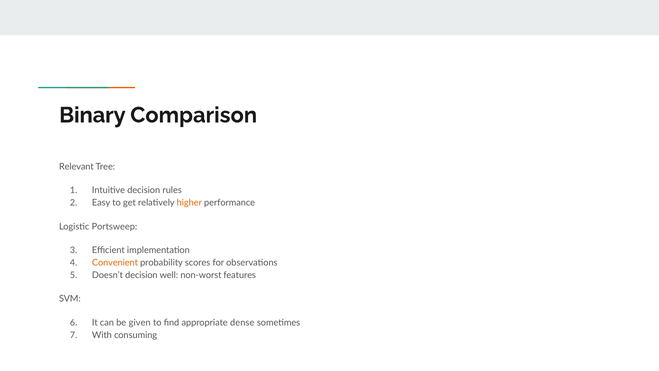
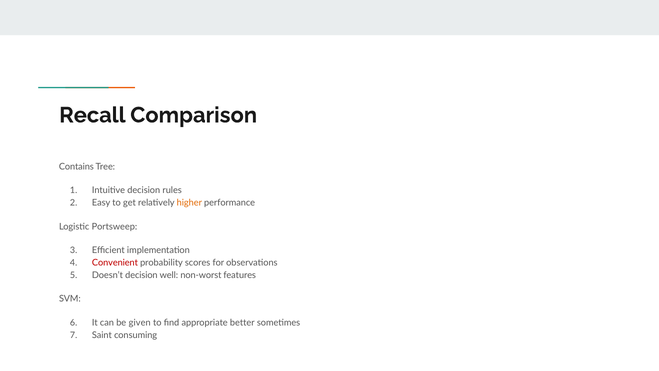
Binary: Binary -> Recall
Relevant: Relevant -> Contains
Convenient colour: orange -> red
dense: dense -> better
With: With -> Saint
